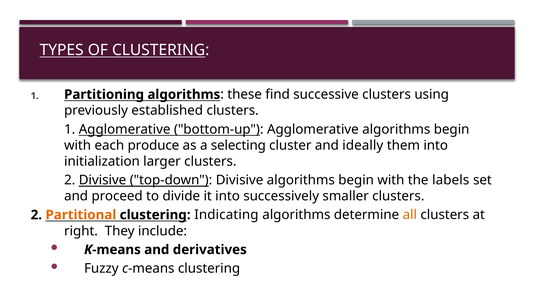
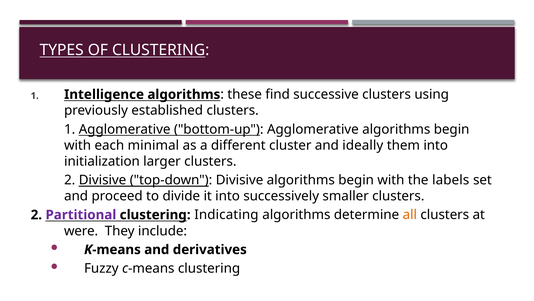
Partitioning: Partitioning -> Intelligence
produce: produce -> minimal
selecting: selecting -> different
Partitional colour: orange -> purple
right: right -> were
